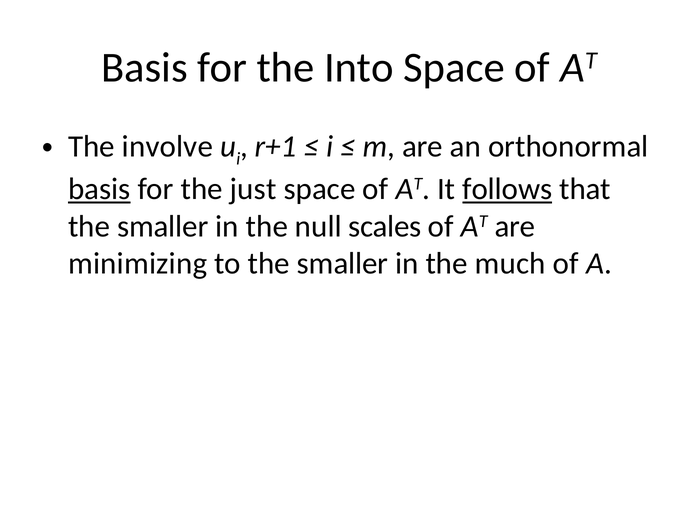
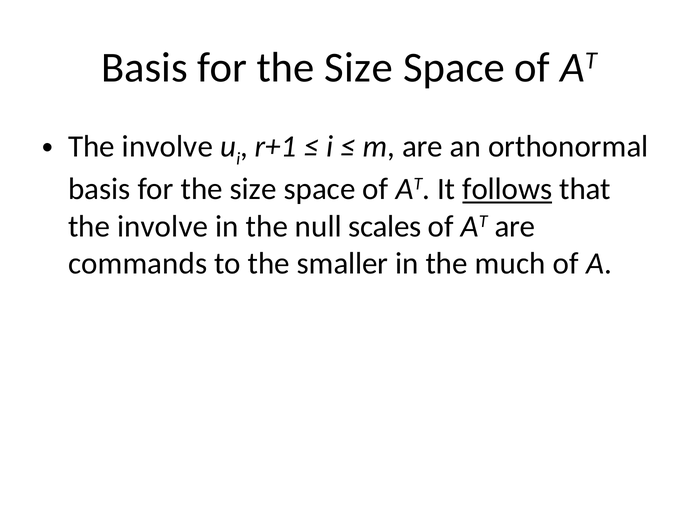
Into at (359, 68): Into -> Size
basis at (99, 189) underline: present -> none
just at (253, 189): just -> size
smaller at (163, 226): smaller -> involve
minimizing: minimizing -> commands
